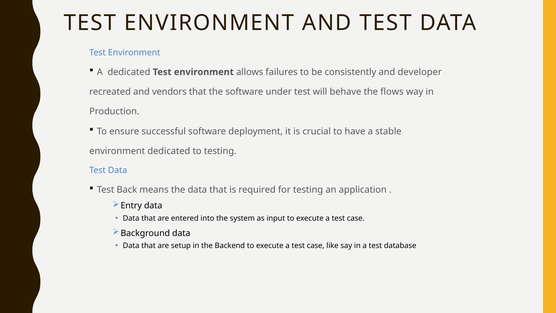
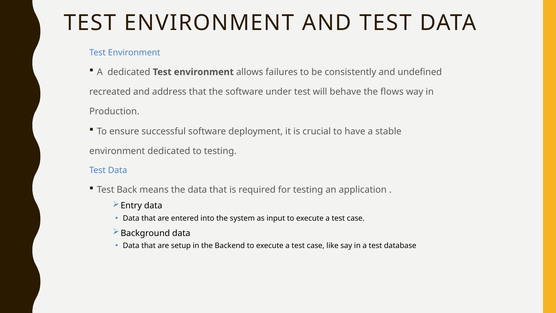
developer: developer -> undefined
vendors: vendors -> address
